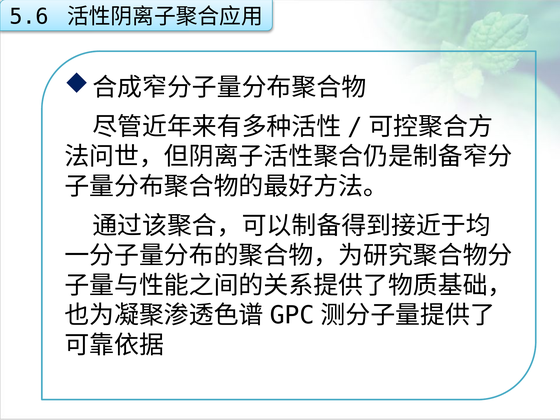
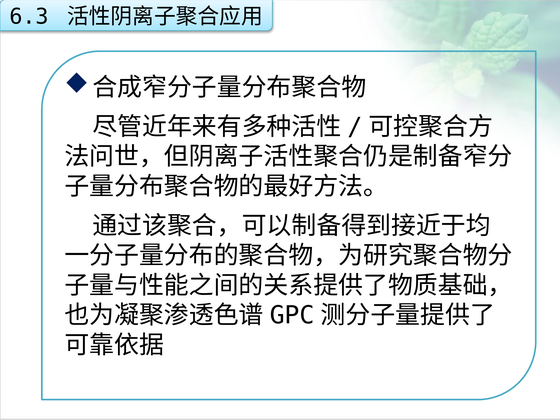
5.6: 5.6 -> 6.3
